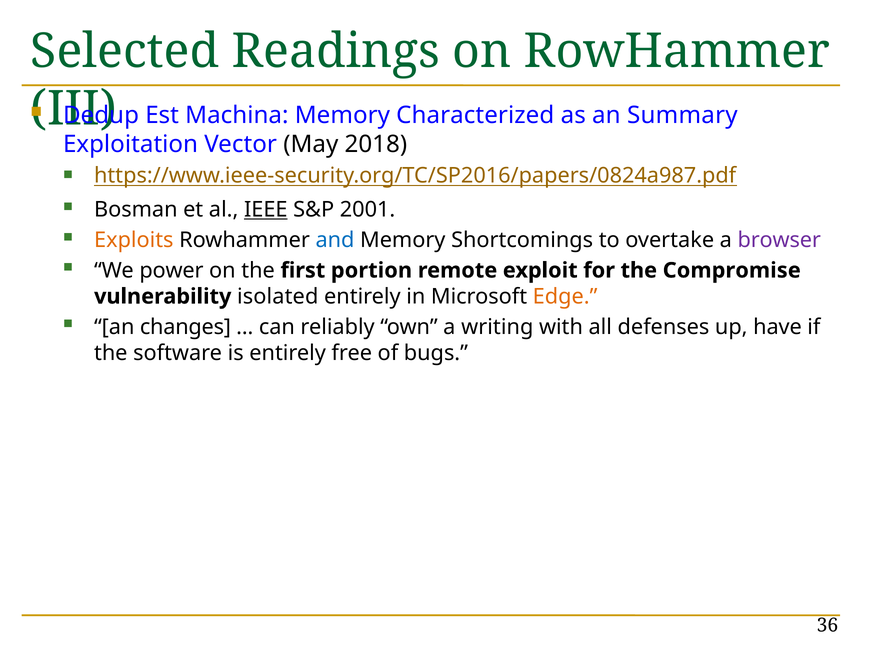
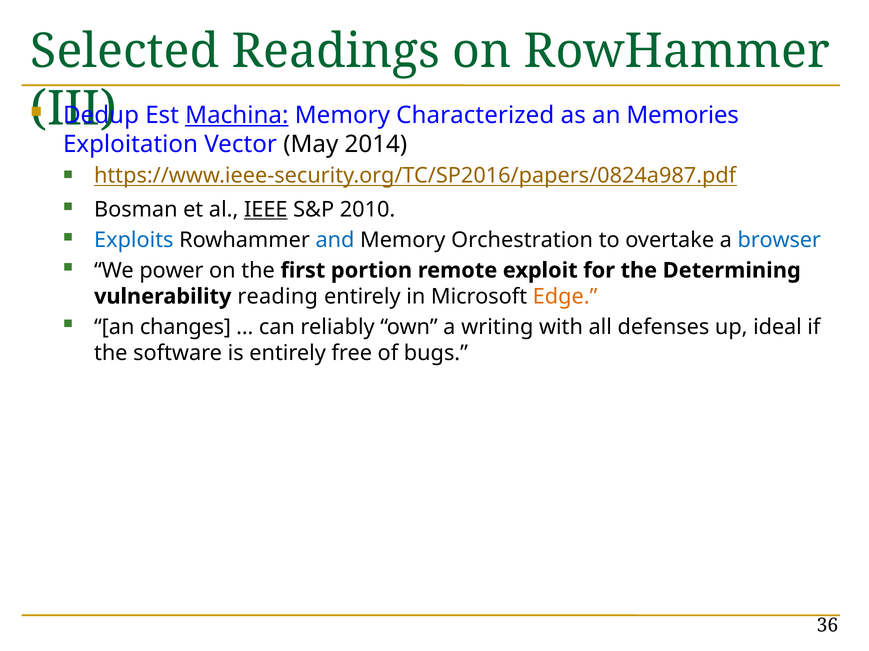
Machina underline: none -> present
Summary: Summary -> Memories
2018: 2018 -> 2014
2001: 2001 -> 2010
Exploits colour: orange -> blue
Shortcomings: Shortcomings -> Orchestration
browser colour: purple -> blue
Compromise: Compromise -> Determining
isolated: isolated -> reading
have: have -> ideal
